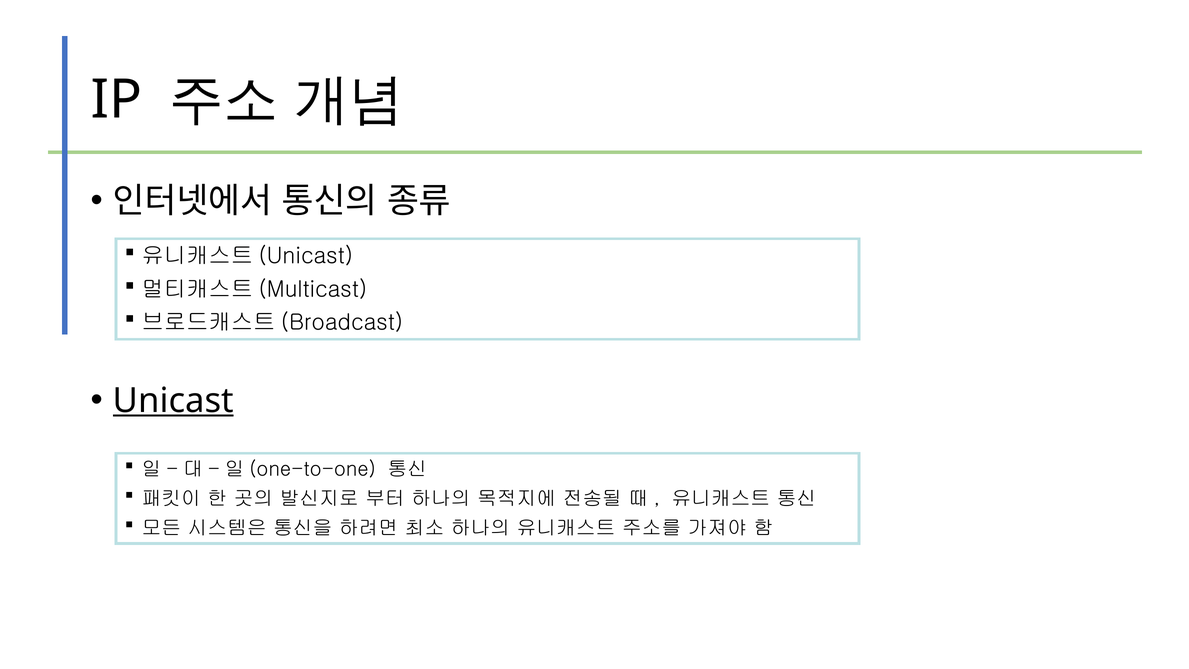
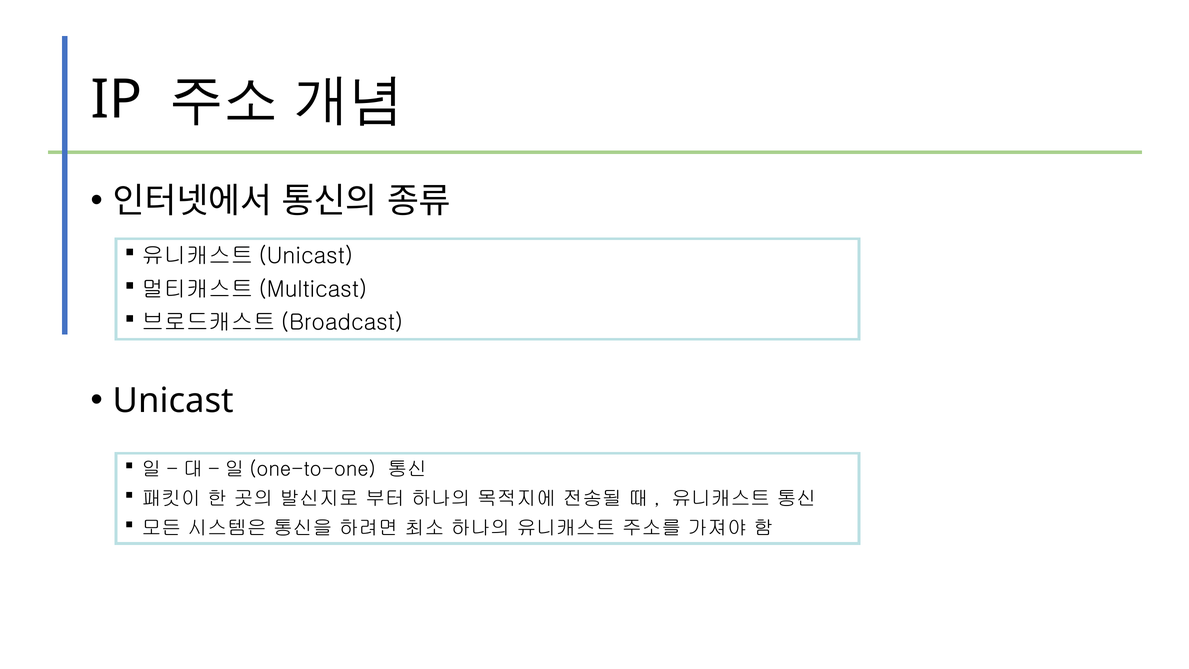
Unicast underline: present -> none
